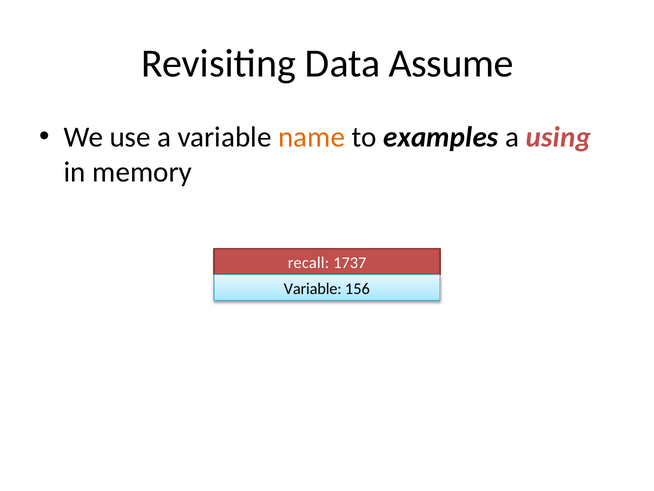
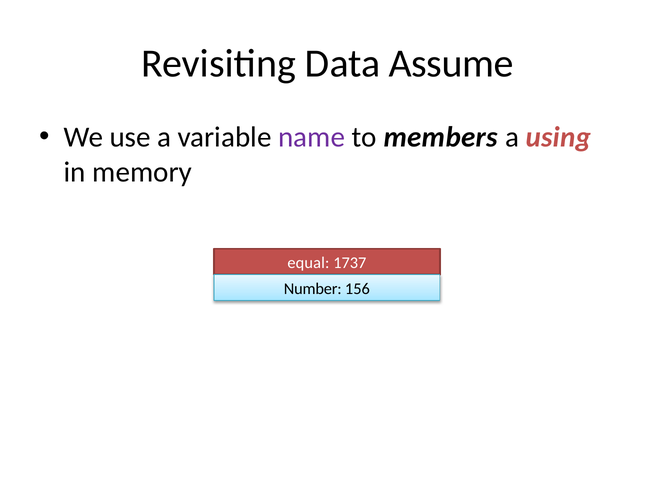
name colour: orange -> purple
examples: examples -> members
recall: recall -> equal
Variable at (313, 288): Variable -> Number
